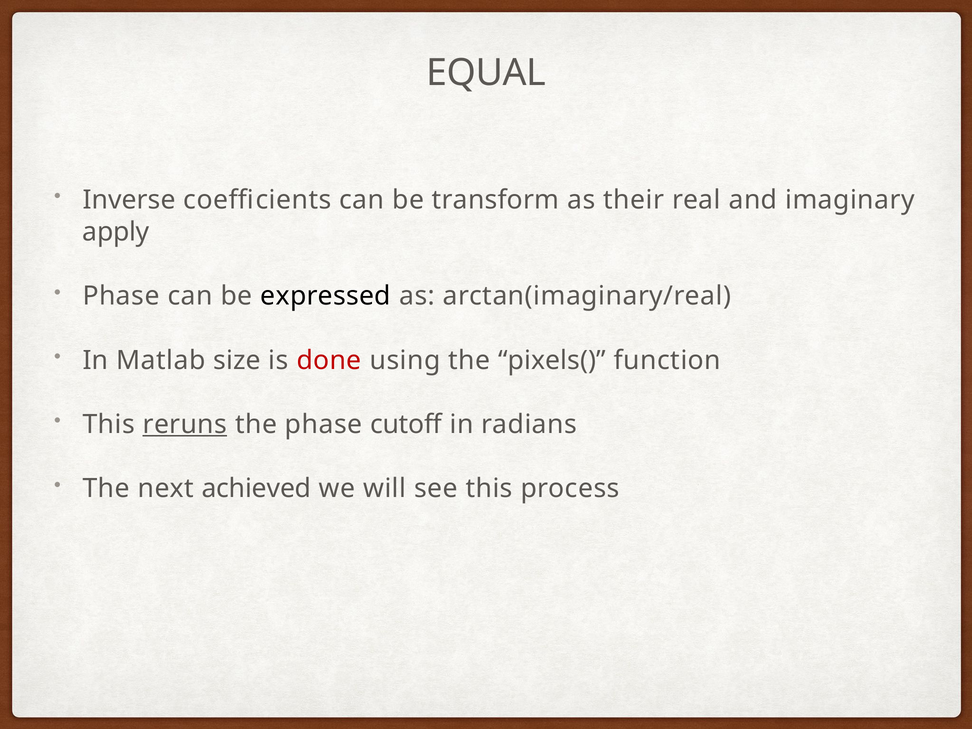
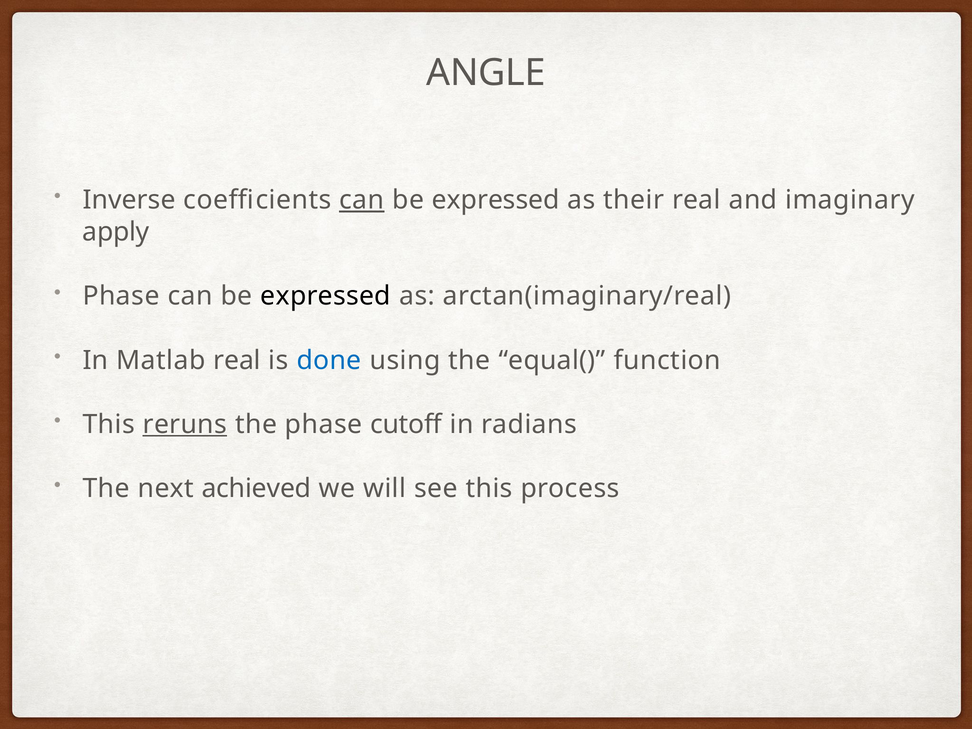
EQUAL: EQUAL -> ANGLE
can at (362, 200) underline: none -> present
transform at (496, 200): transform -> expressed
Matlab size: size -> real
done colour: red -> blue
pixels(: pixels( -> equal(
